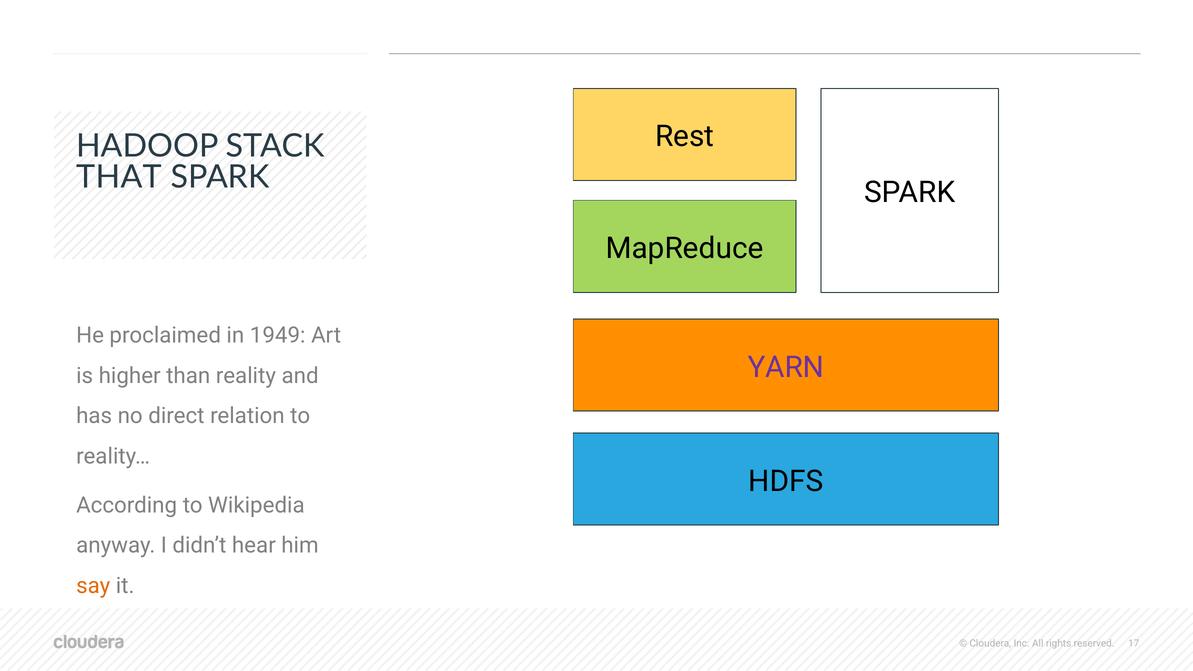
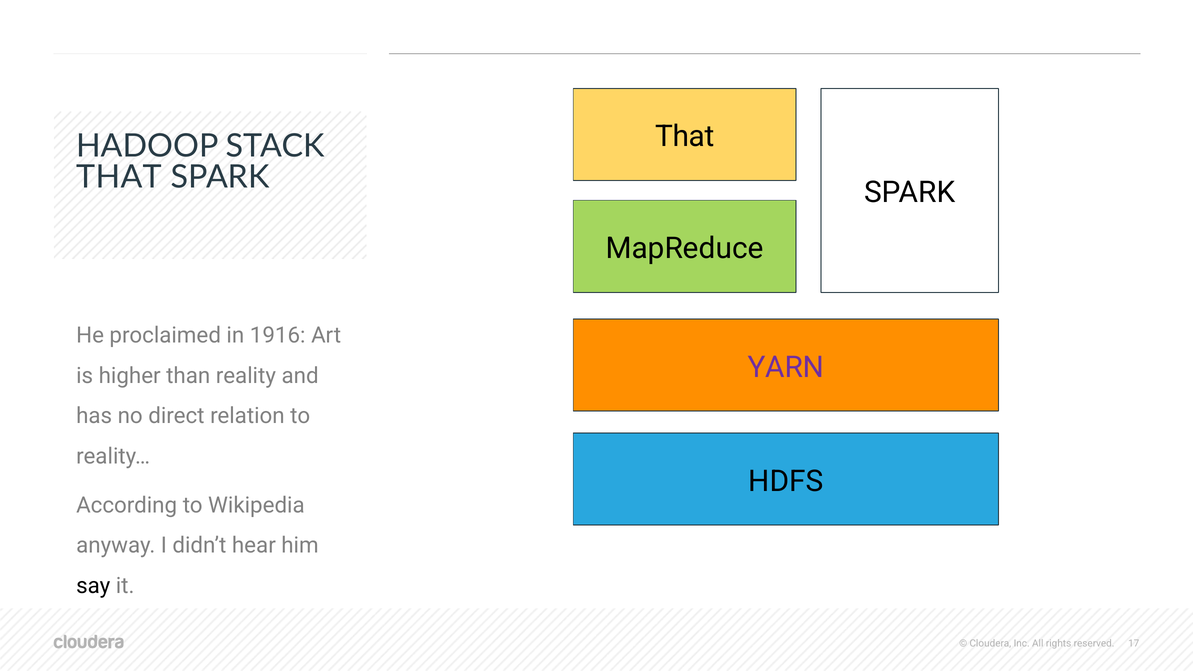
Rest at (685, 136): Rest -> That
1949: 1949 -> 1916
say colour: orange -> black
